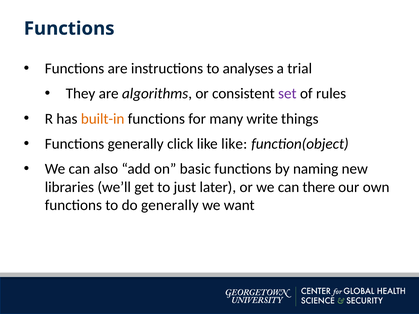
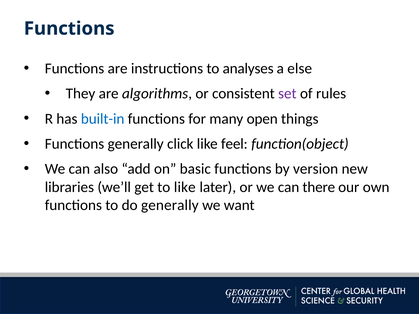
trial: trial -> else
built-in colour: orange -> blue
write: write -> open
like like: like -> feel
naming: naming -> version
to just: just -> like
